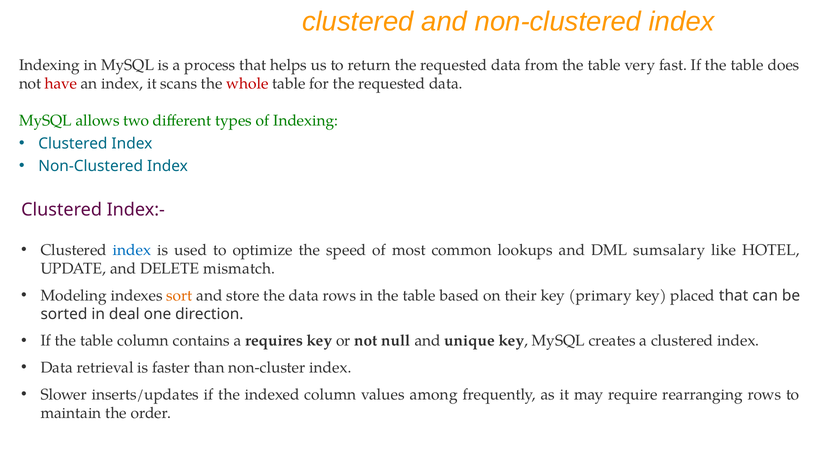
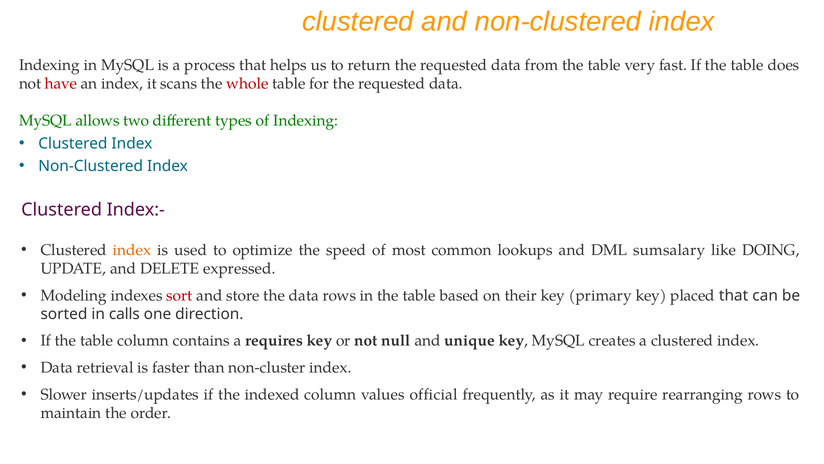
index at (132, 250) colour: blue -> orange
HOTEL: HOTEL -> DOING
mismatch: mismatch -> expressed
sort colour: orange -> red
deal: deal -> calls
among: among -> official
